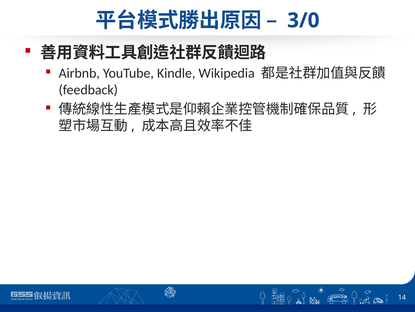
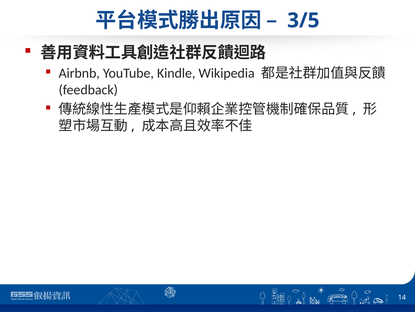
3/0: 3/0 -> 3/5
